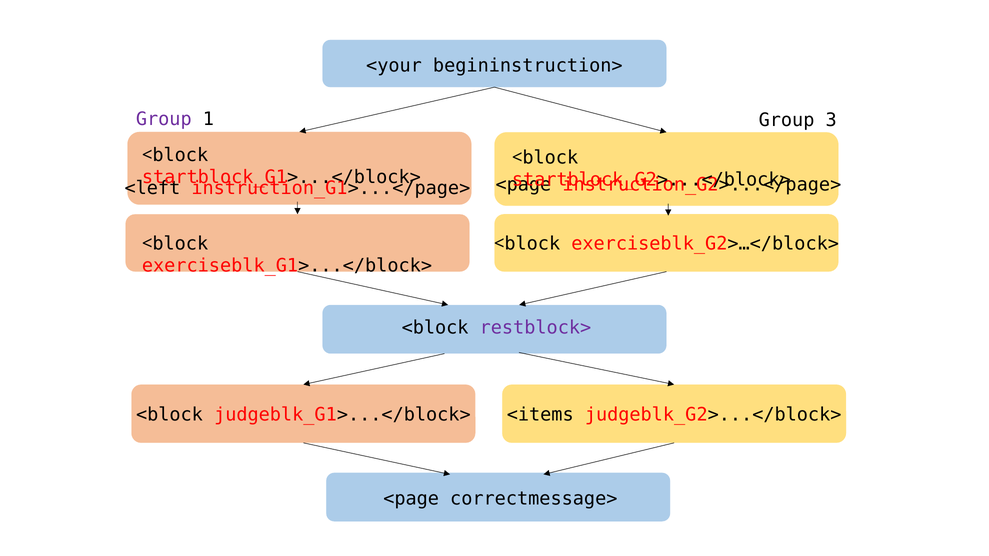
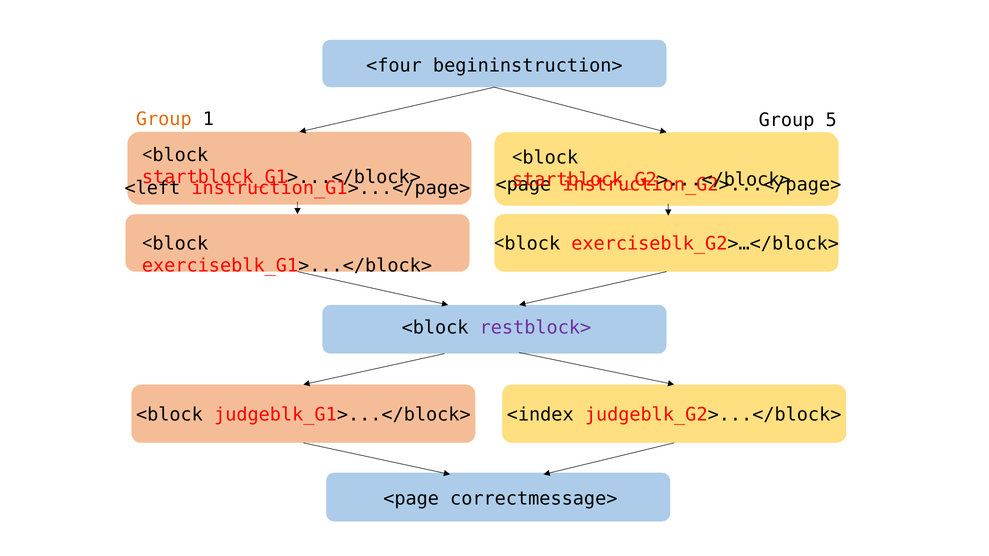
<your: <your -> <four
Group at (164, 119) colour: purple -> orange
3: 3 -> 5
<items: <items -> <index
